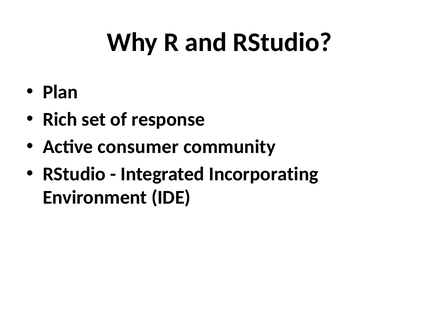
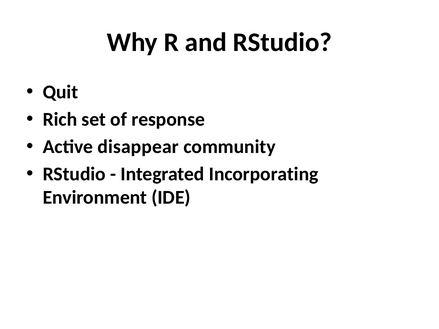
Plan: Plan -> Quit
consumer: consumer -> disappear
